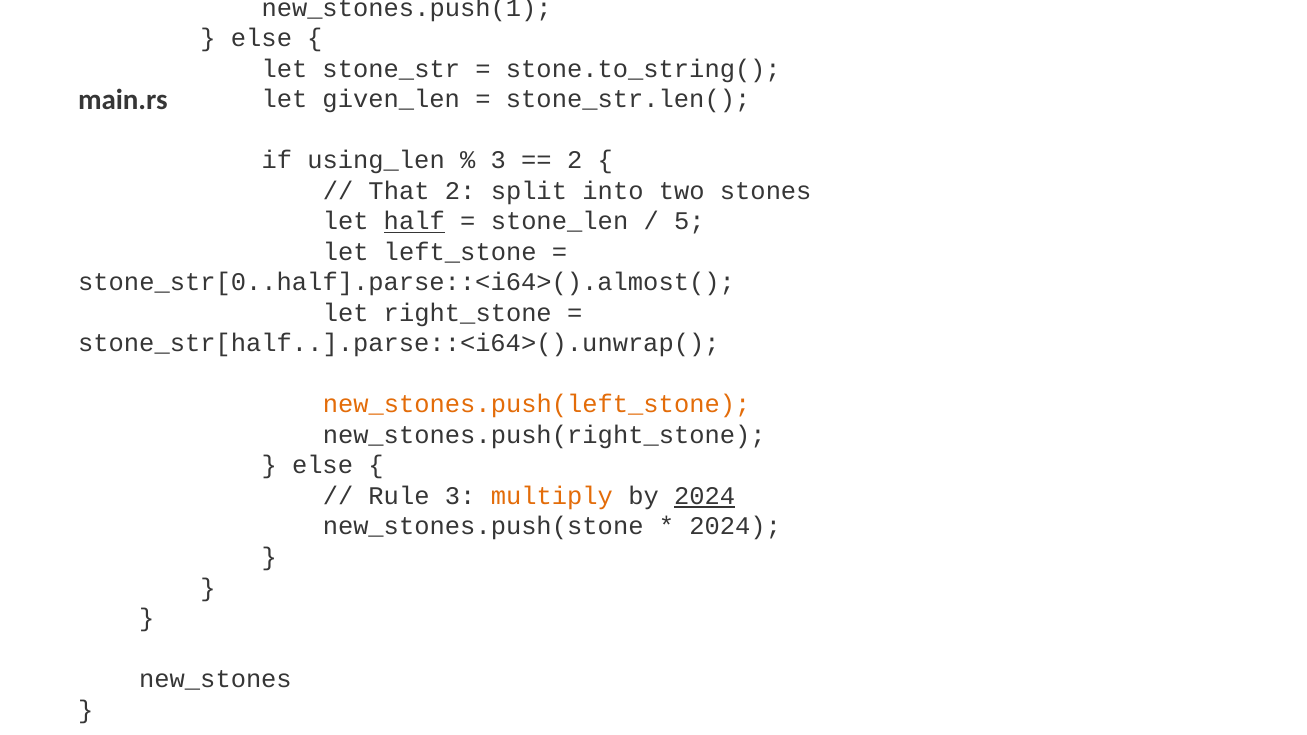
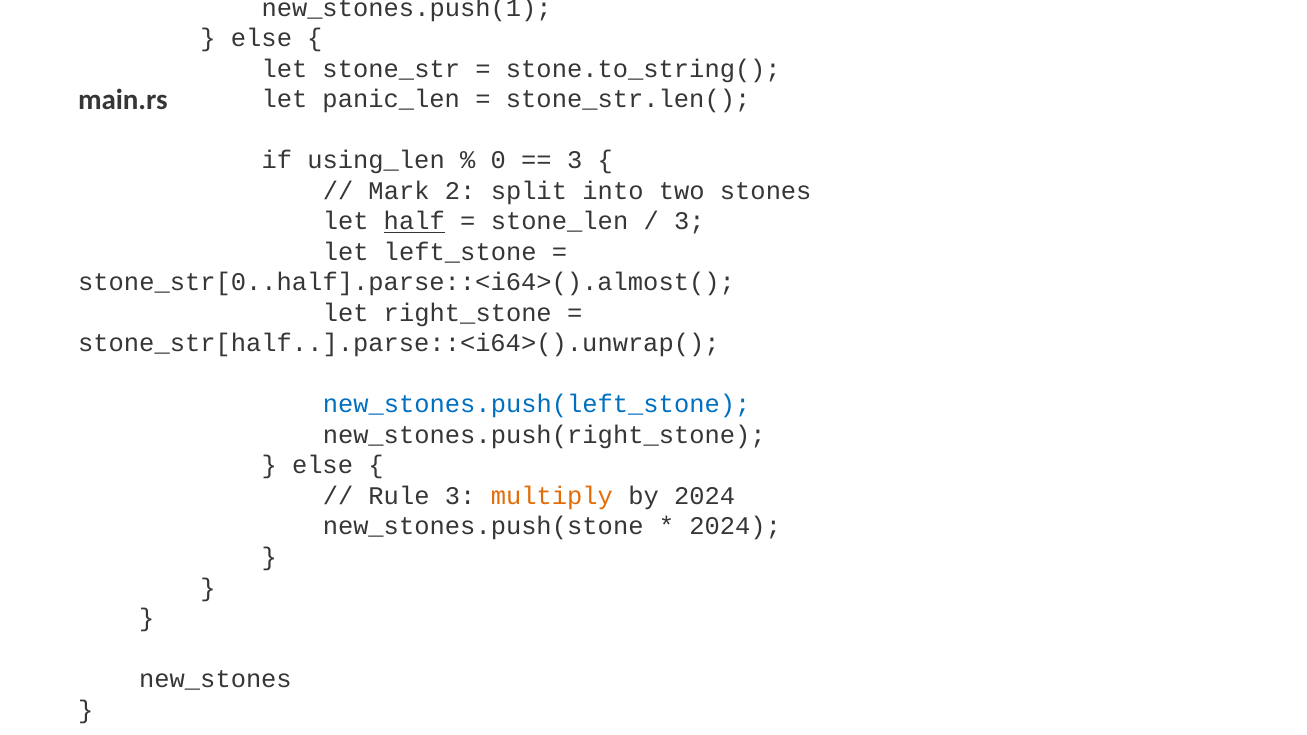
given_len: given_len -> panic_len
3 at (498, 161): 3 -> 0
2 at (575, 161): 2 -> 3
That: That -> Mark
5 at (689, 222): 5 -> 3
new_stones.push(left_stone colour: orange -> blue
2024 at (705, 496) underline: present -> none
